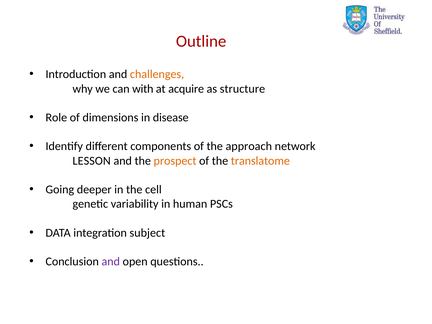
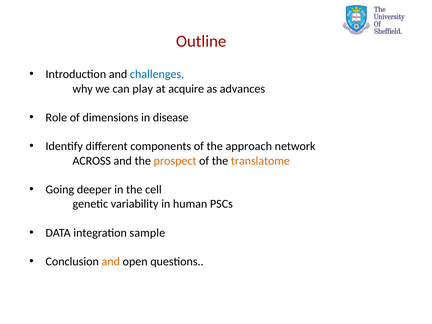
challenges colour: orange -> blue
with: with -> play
structure: structure -> advances
LESSON: LESSON -> ACROSS
subject: subject -> sample
and at (111, 262) colour: purple -> orange
